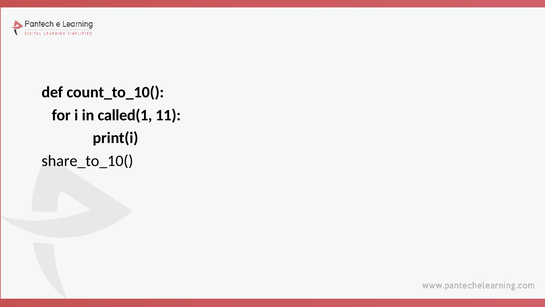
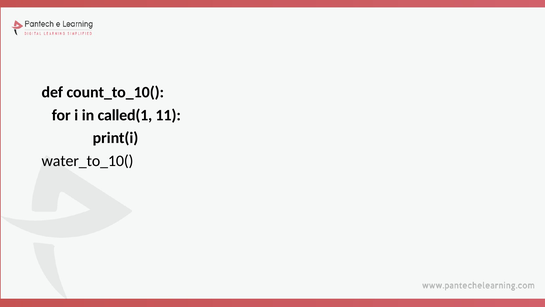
share_to_10(: share_to_10( -> water_to_10(
